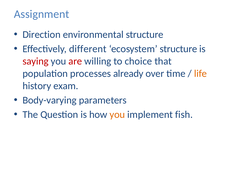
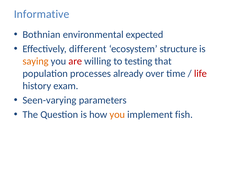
Assignment: Assignment -> Informative
Direction: Direction -> Bothnian
environmental structure: structure -> expected
saying colour: red -> orange
choice: choice -> testing
life colour: orange -> red
Body-varying: Body-varying -> Seen-varying
